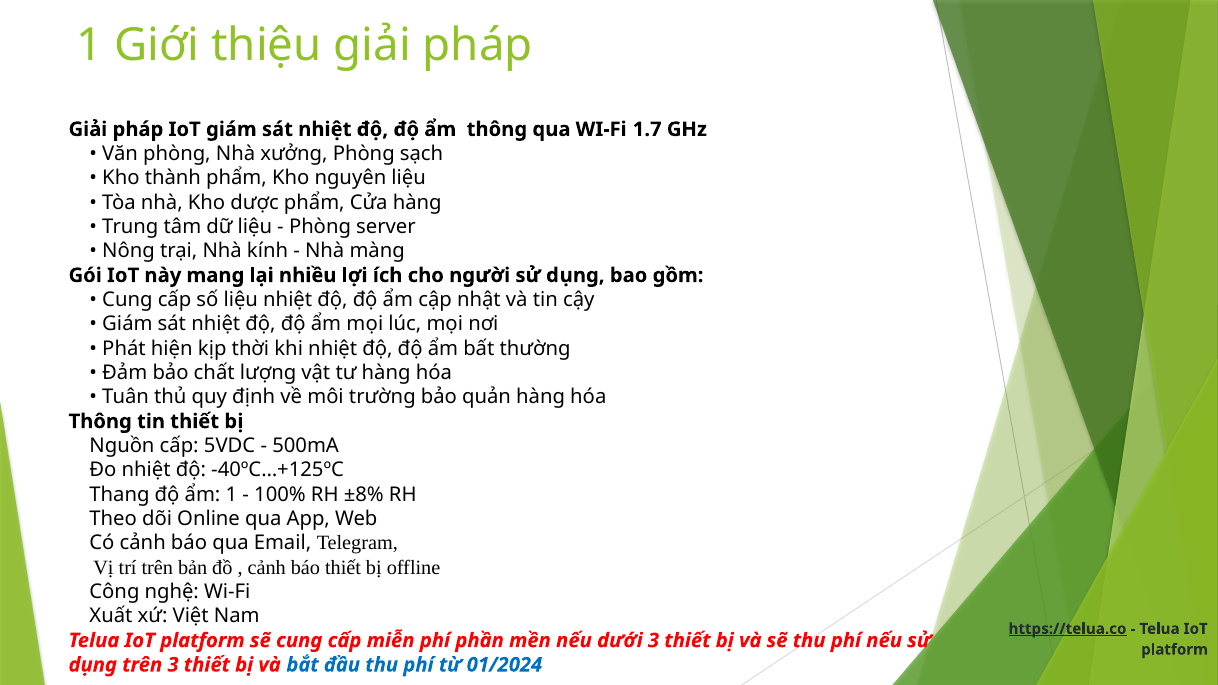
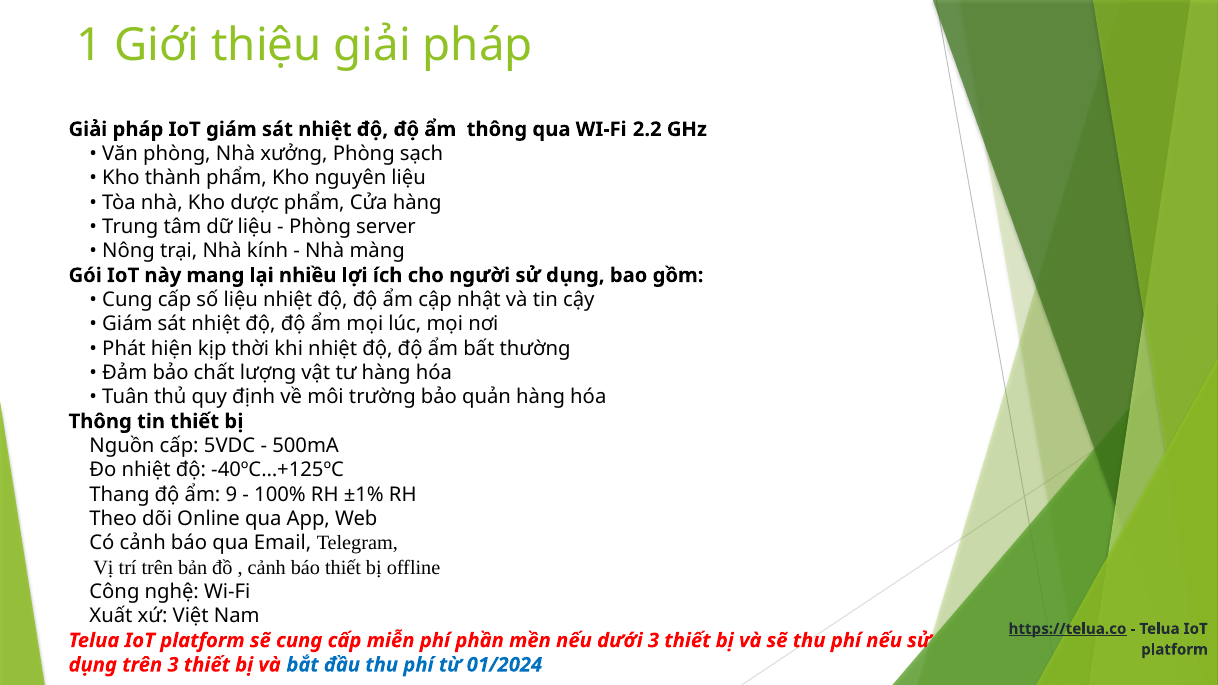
1.7: 1.7 -> 2.2
ẩm 1: 1 -> 9
±8%: ±8% -> ±1%
